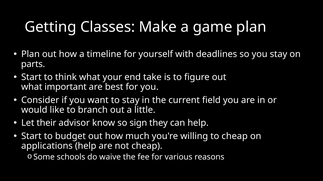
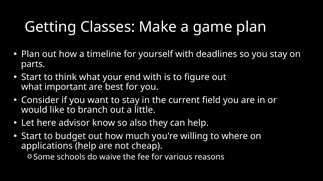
end take: take -> with
their: their -> here
sign: sign -> also
to cheap: cheap -> where
